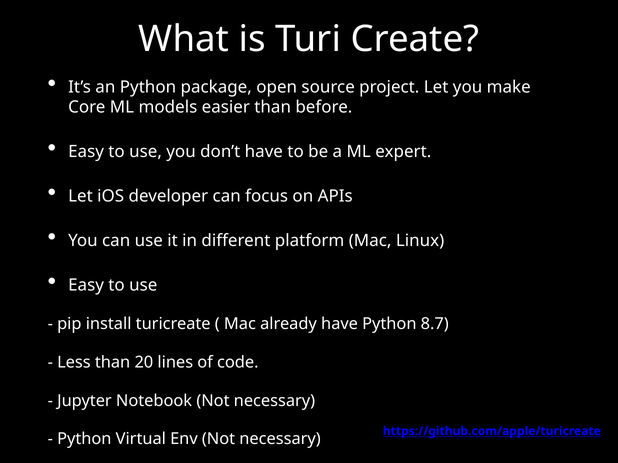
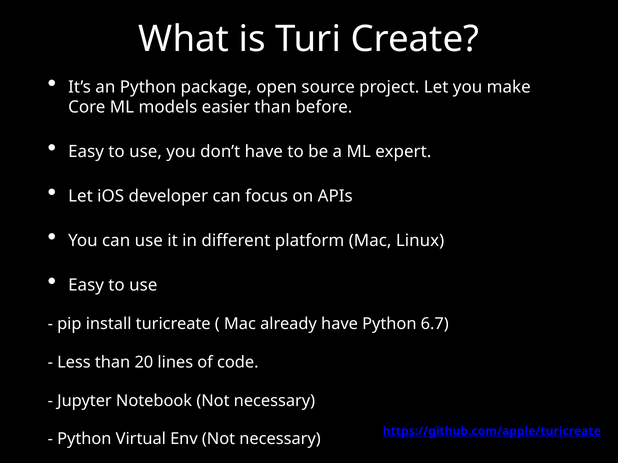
8.7: 8.7 -> 6.7
